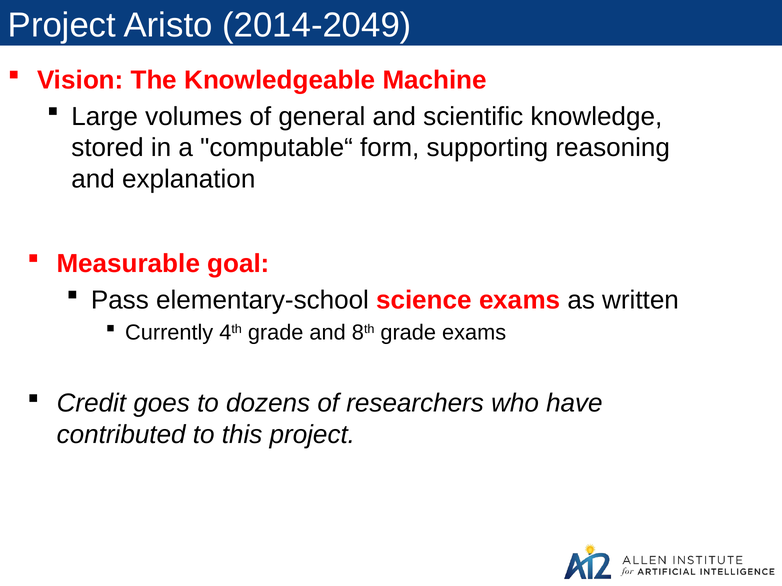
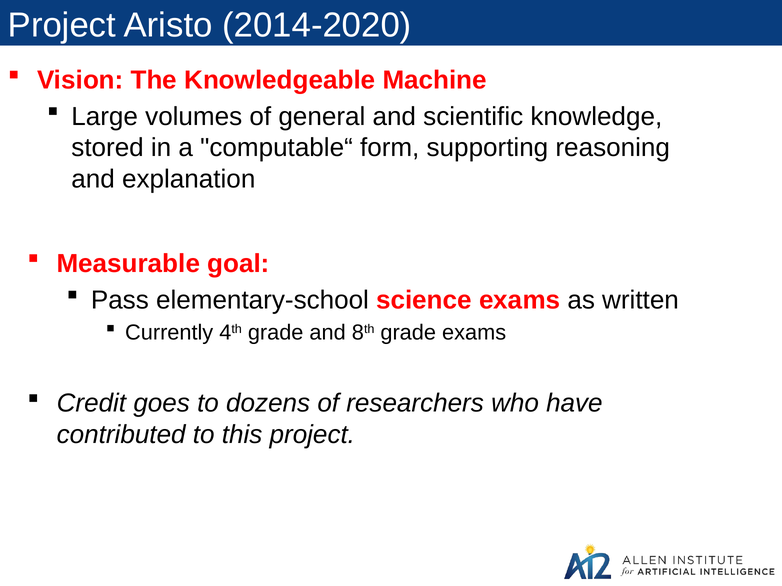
2014-2049: 2014-2049 -> 2014-2020
